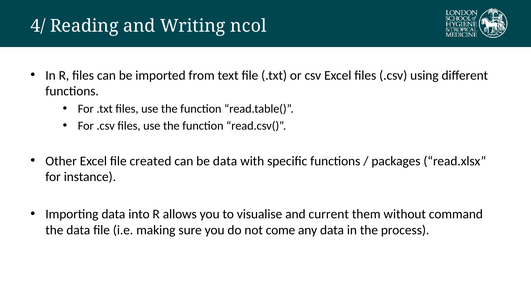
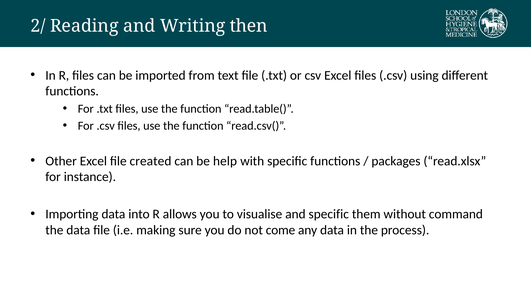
4/: 4/ -> 2/
ncol: ncol -> then
be data: data -> help
and current: current -> specific
